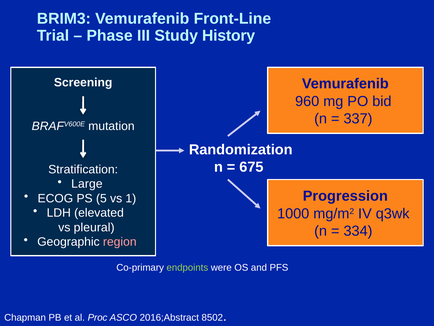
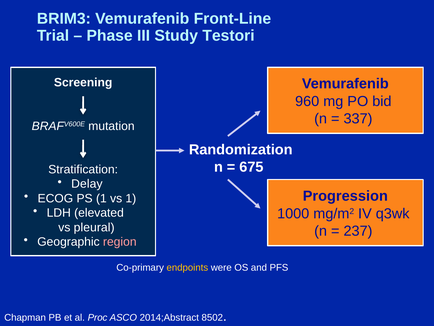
History: History -> Testori
Large: Large -> Delay
PS 5: 5 -> 1
334: 334 -> 237
endpoints colour: light green -> yellow
2016;Abstract: 2016;Abstract -> 2014;Abstract
